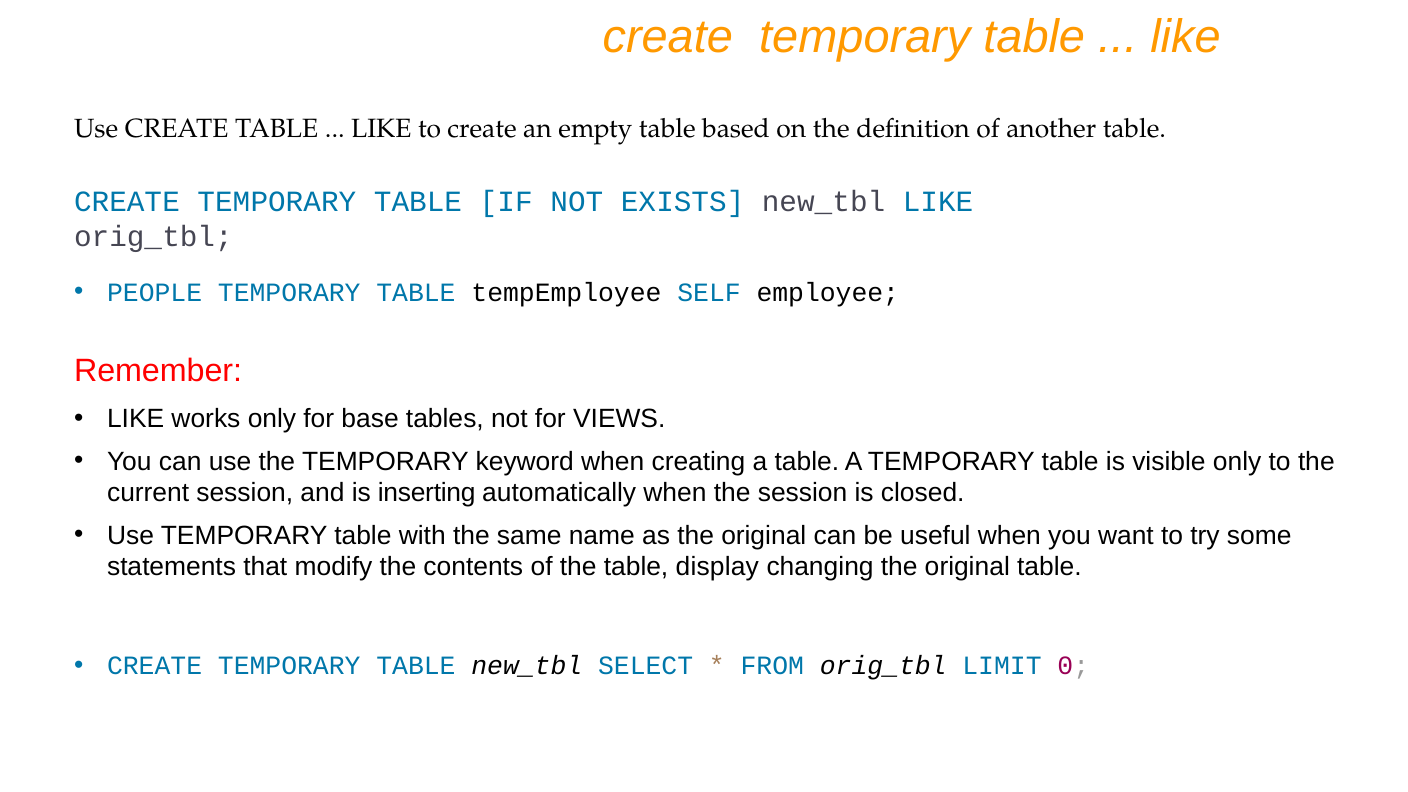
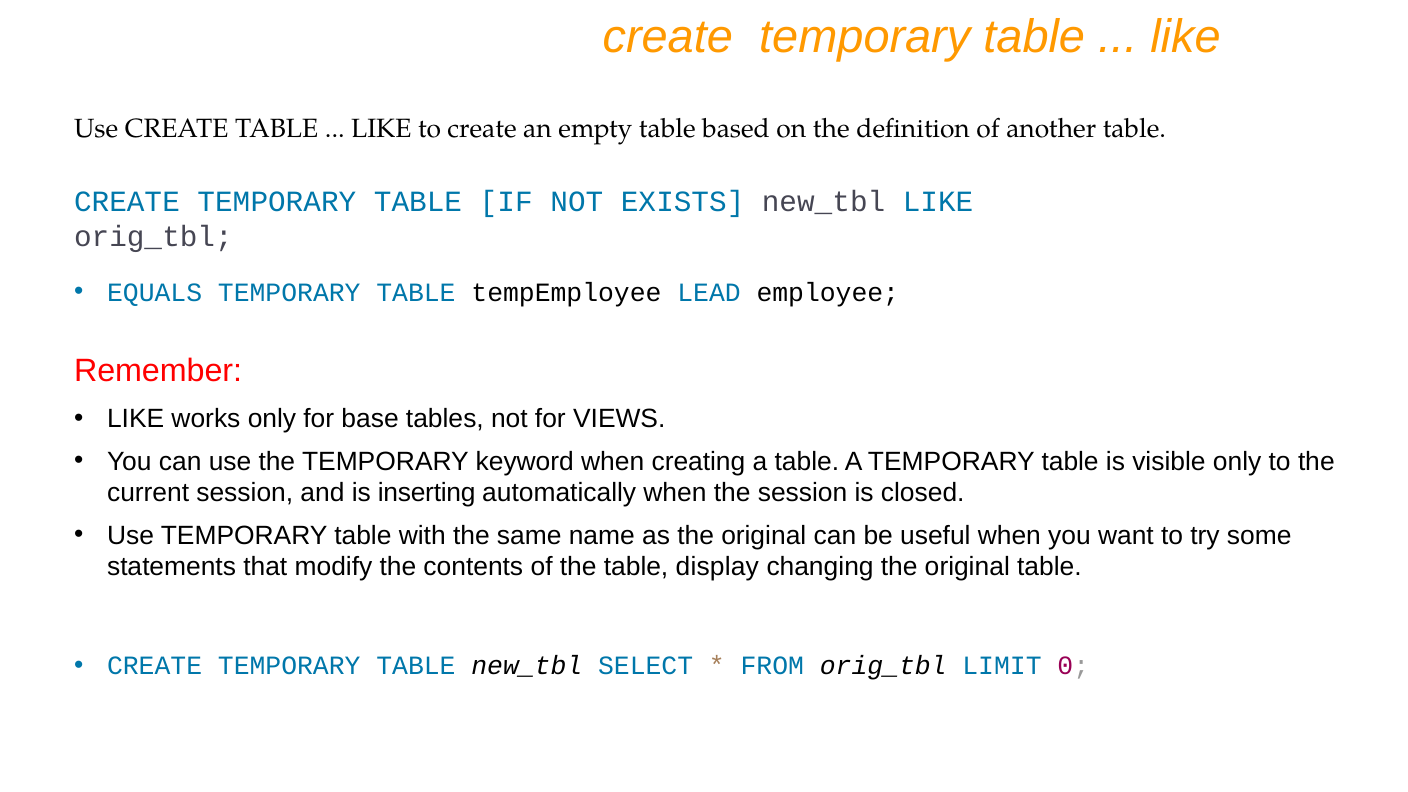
PEOPLE: PEOPLE -> EQUALS
SELF: SELF -> LEAD
